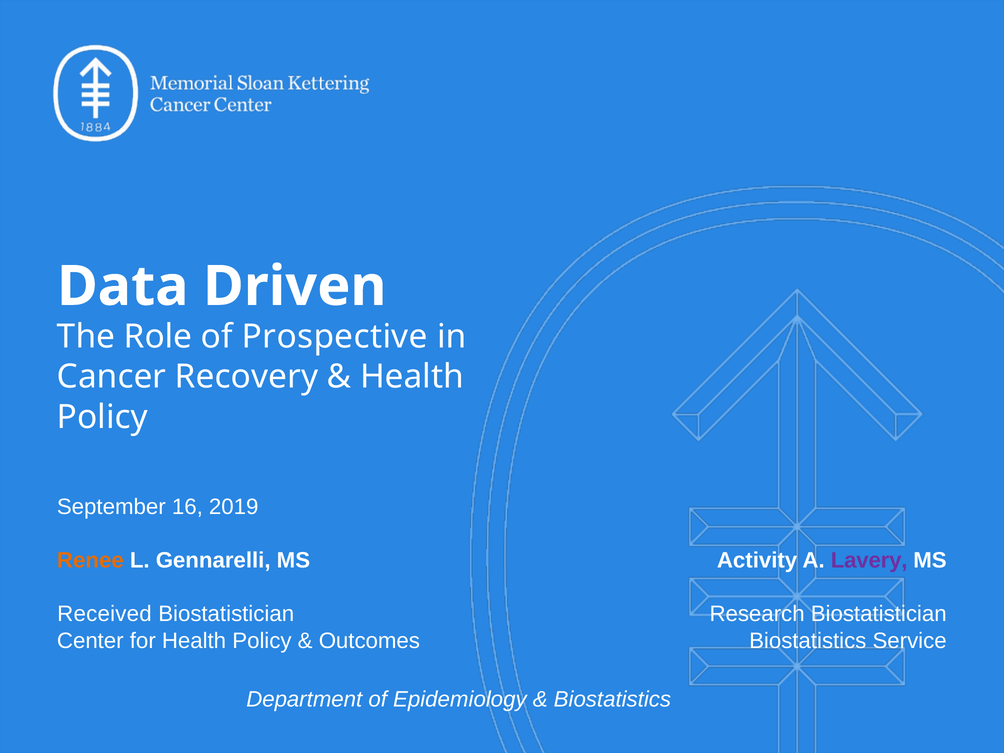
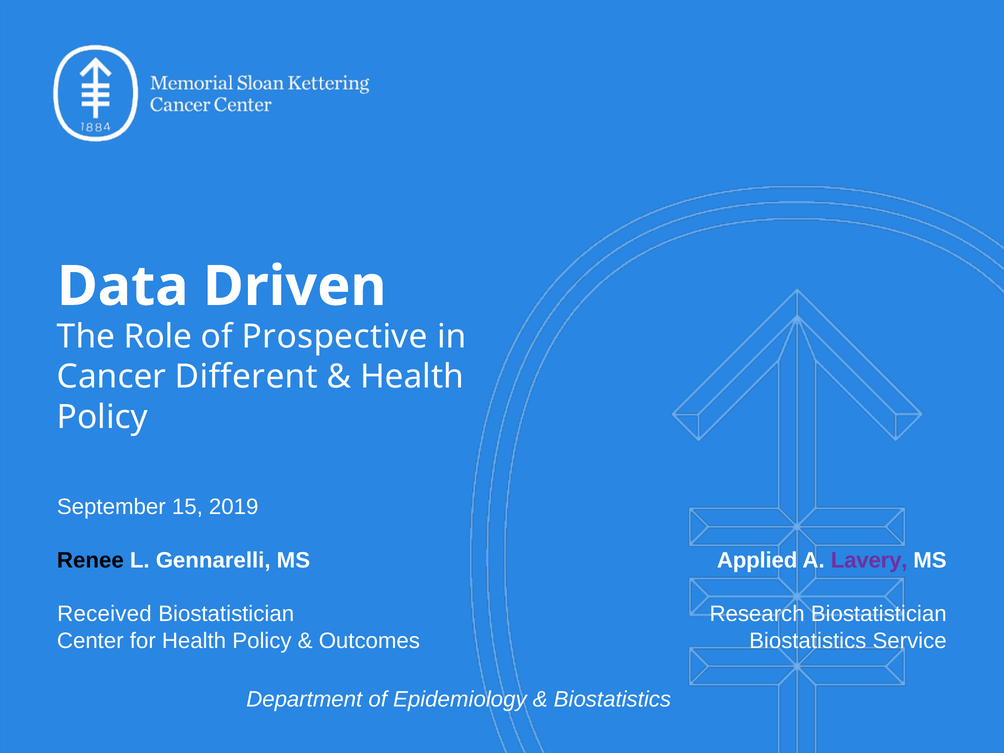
Recovery: Recovery -> Different
16: 16 -> 15
Renee colour: orange -> black
Activity: Activity -> Applied
